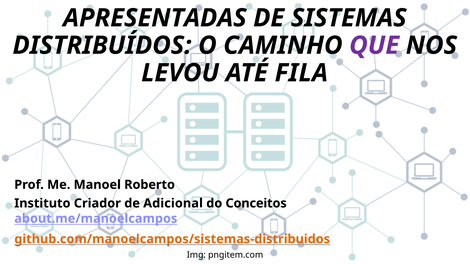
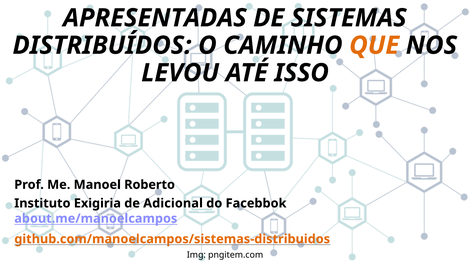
QUE colour: purple -> orange
FILA: FILA -> ISSO
Criador: Criador -> Exigiria
Conceitos: Conceitos -> Facebbok
